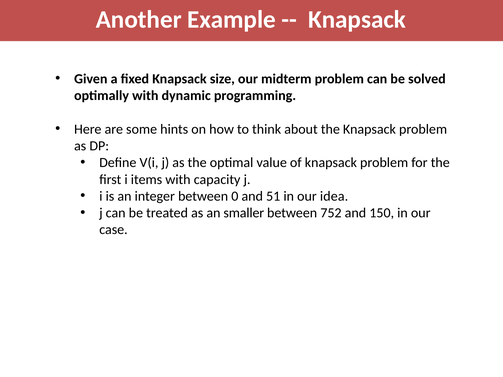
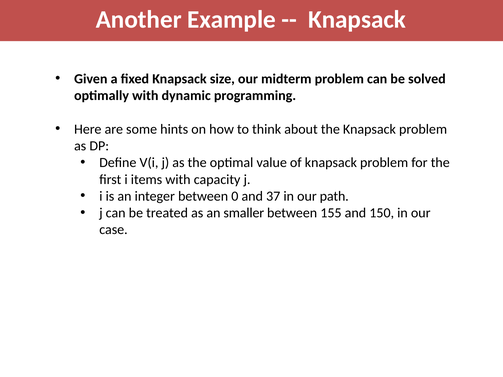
51: 51 -> 37
idea: idea -> path
752: 752 -> 155
